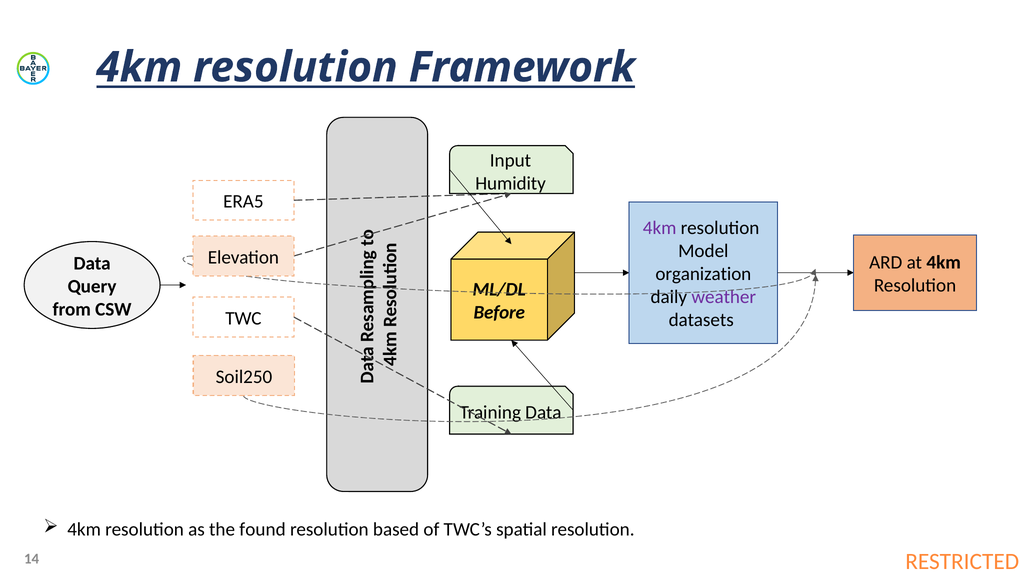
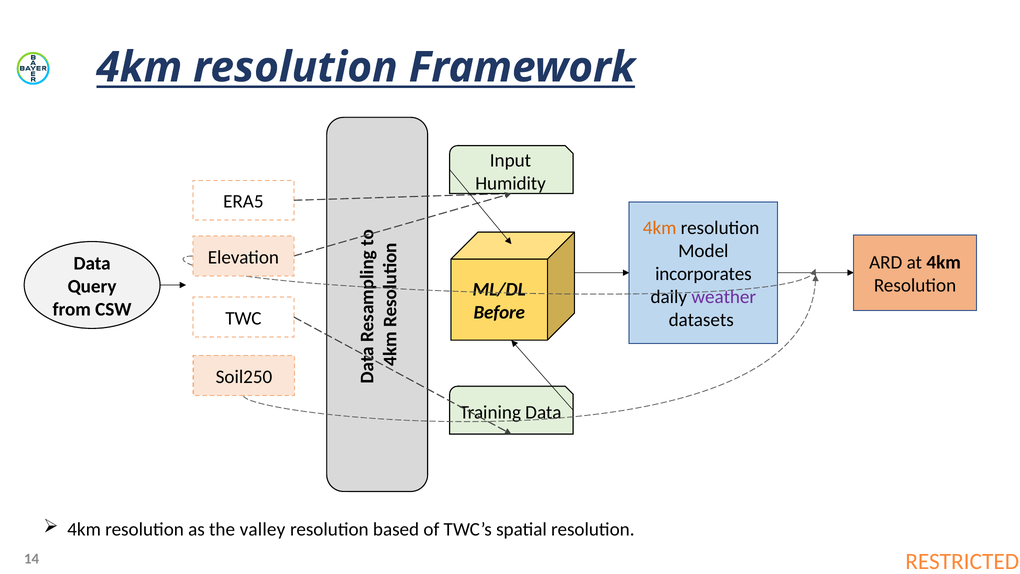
4km at (660, 228) colour: purple -> orange
organization: organization -> incorporates
found: found -> valley
